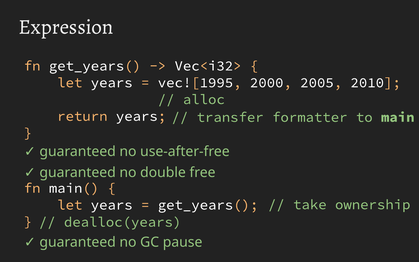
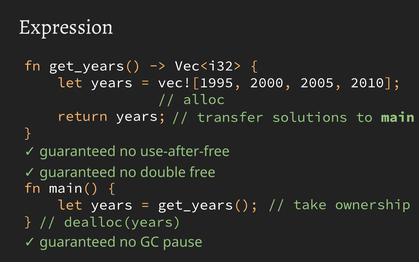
formatter: formatter -> solutions
